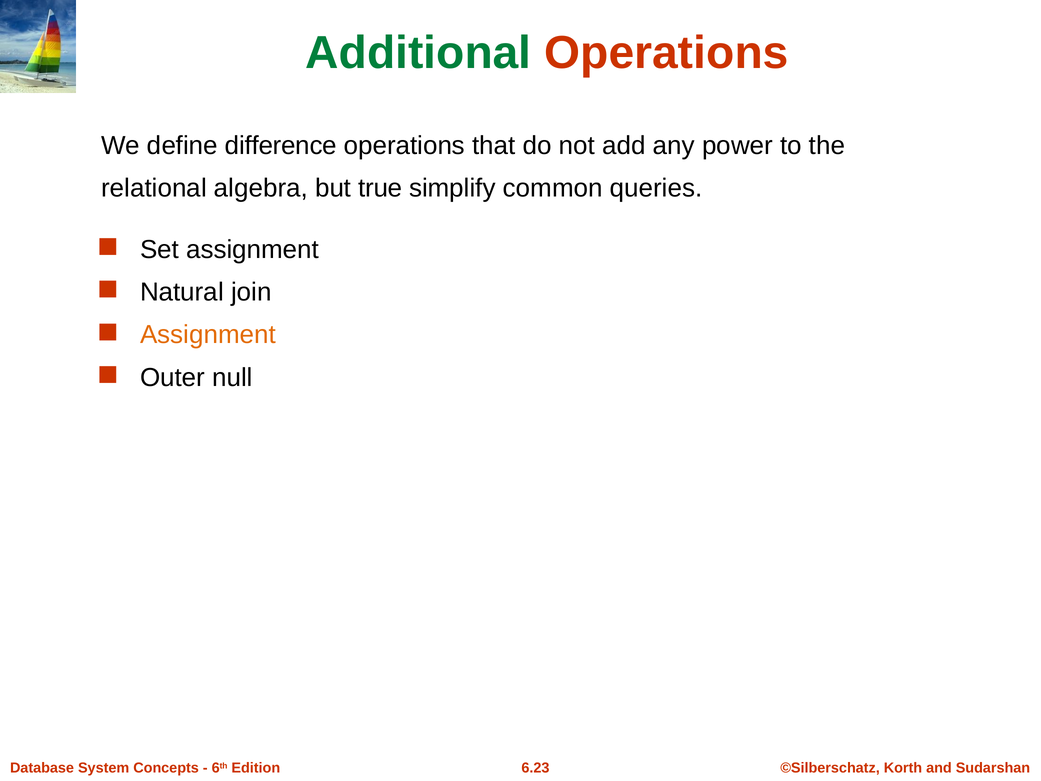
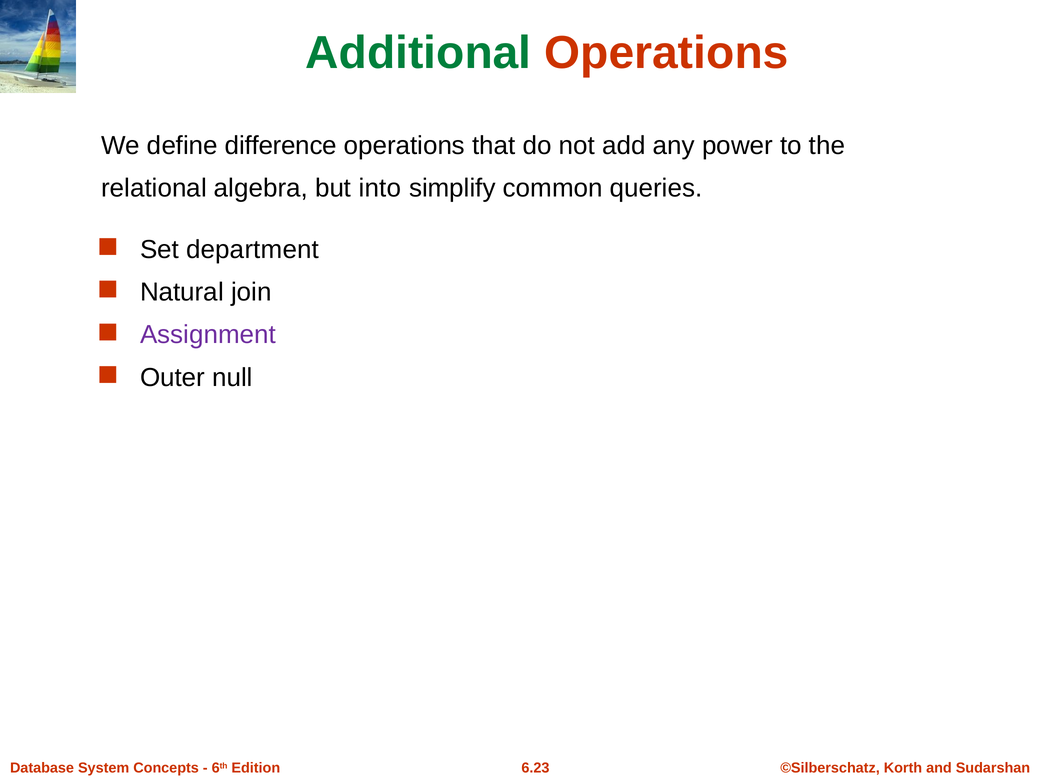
true: true -> into
Set assignment: assignment -> department
Assignment at (208, 335) colour: orange -> purple
